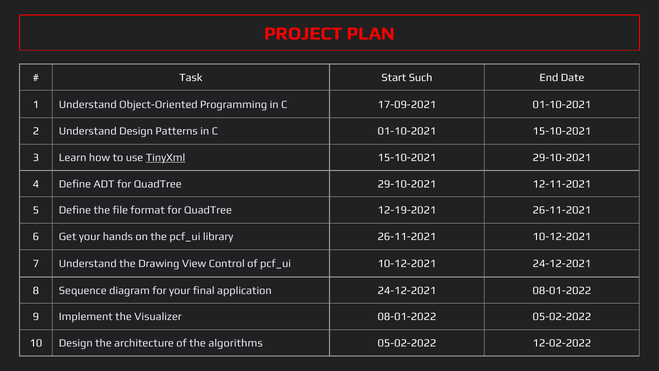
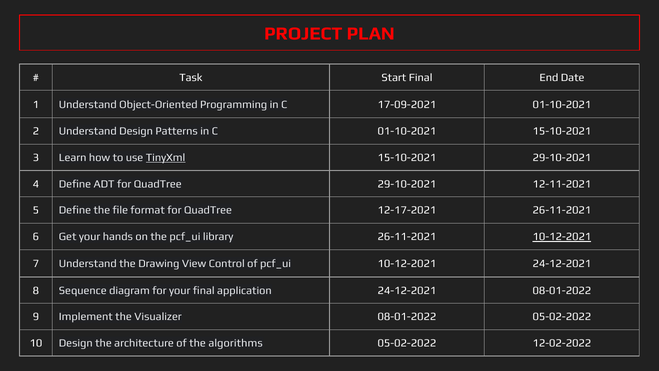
Start Such: Such -> Final
12-19-2021: 12-19-2021 -> 12-17-2021
10-12-2021 at (562, 237) underline: none -> present
